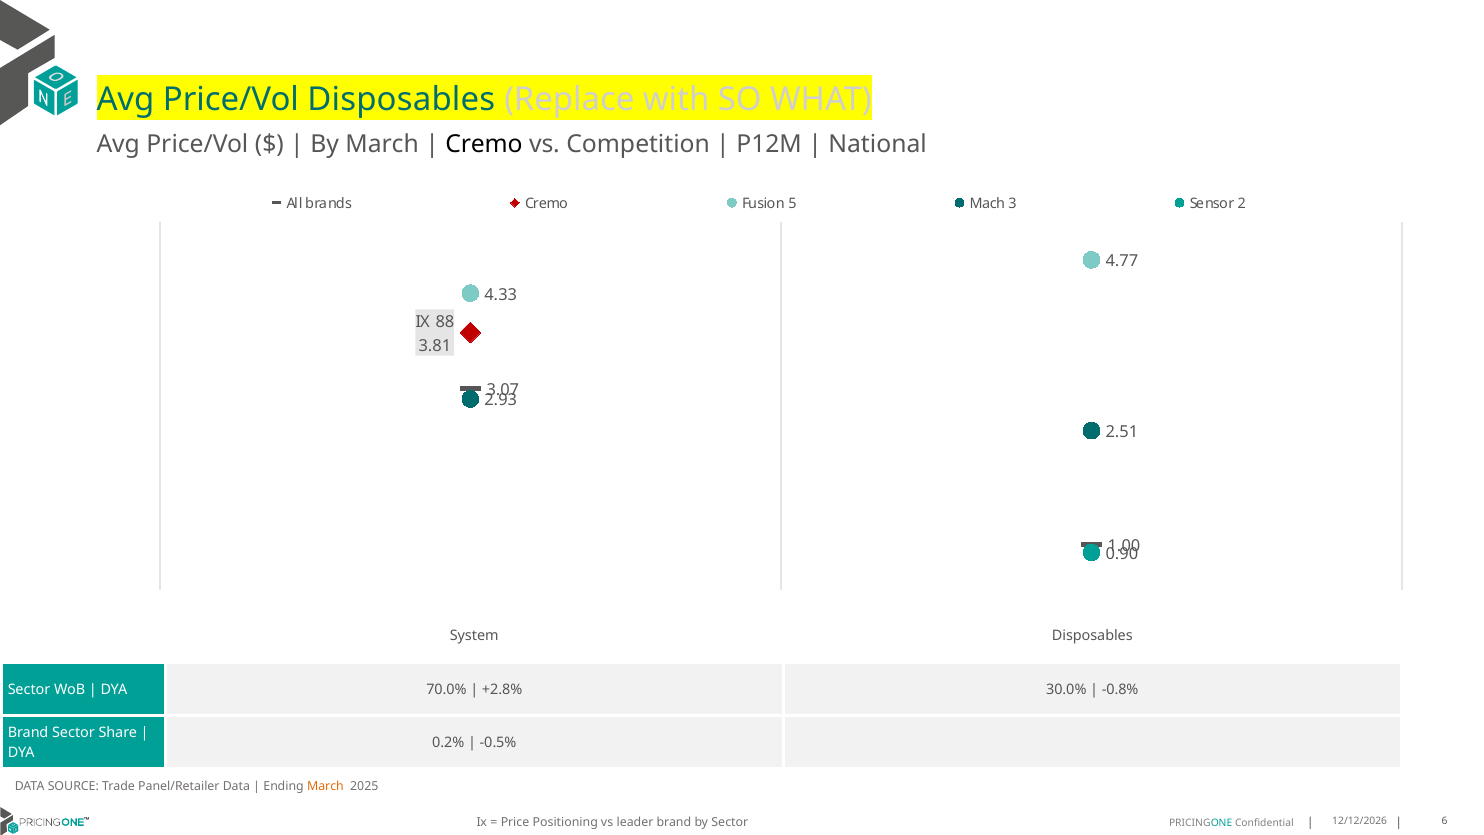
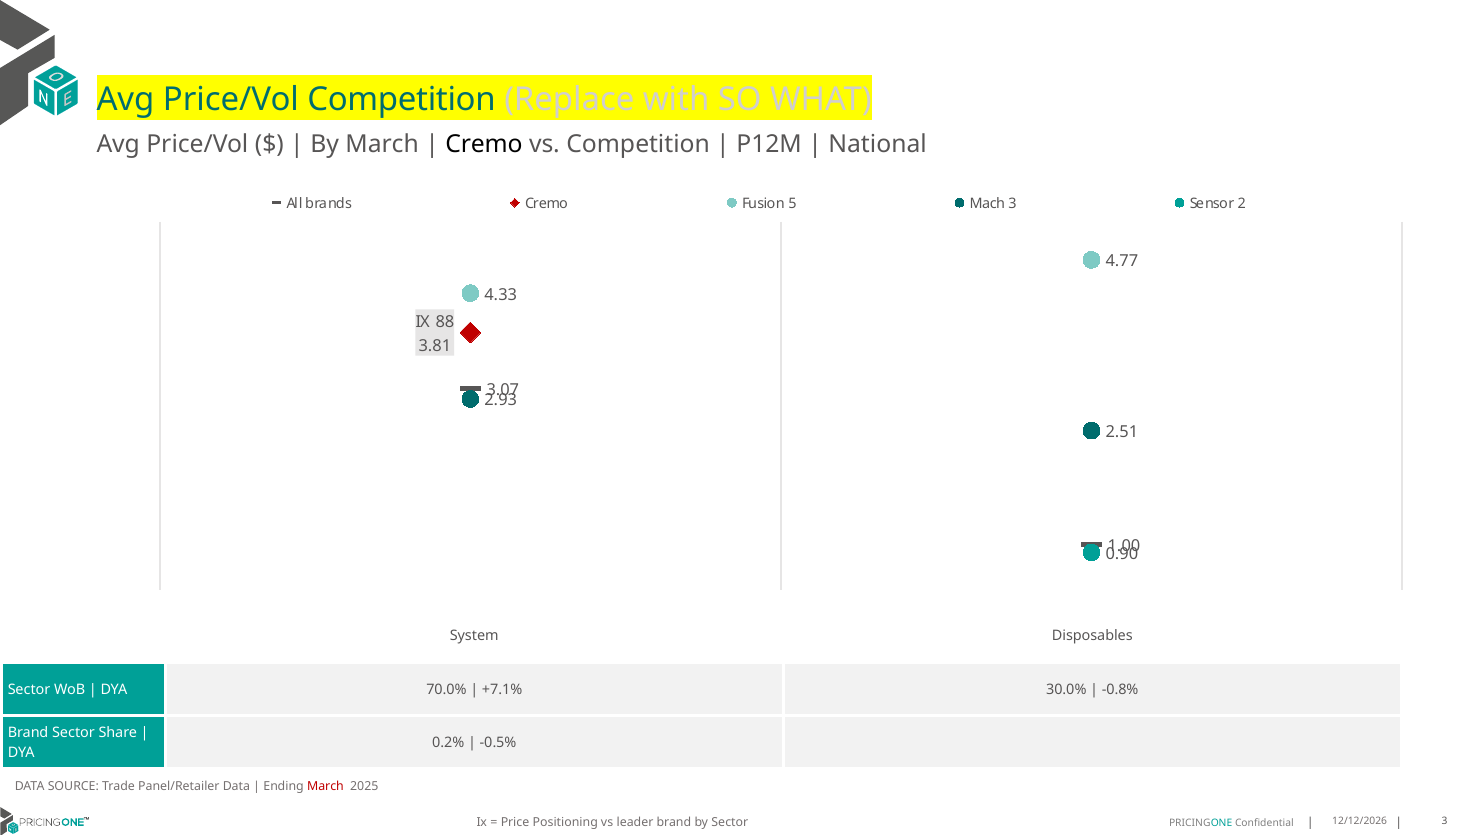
Price/Vol Disposables: Disposables -> Competition
+2.8%: +2.8% -> +7.1%
March at (326, 786) colour: orange -> red
Sector 6: 6 -> 3
